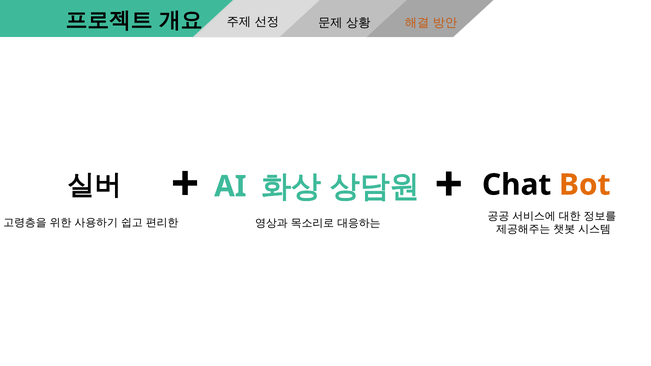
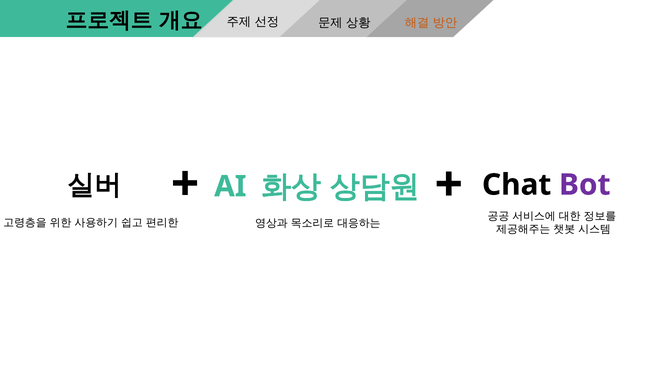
Bot colour: orange -> purple
